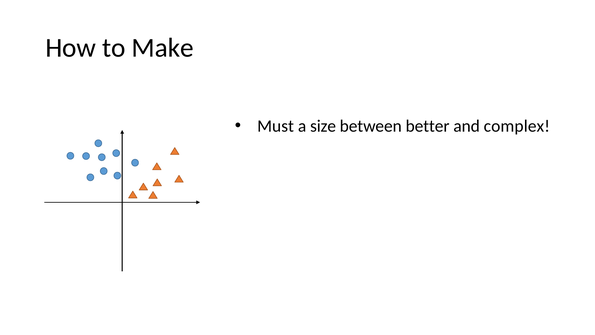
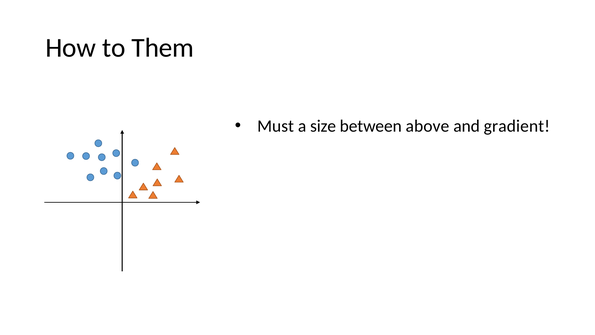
Make: Make -> Them
better: better -> above
complex: complex -> gradient
